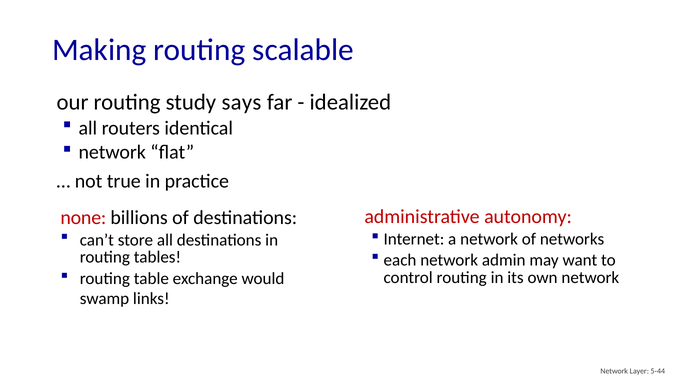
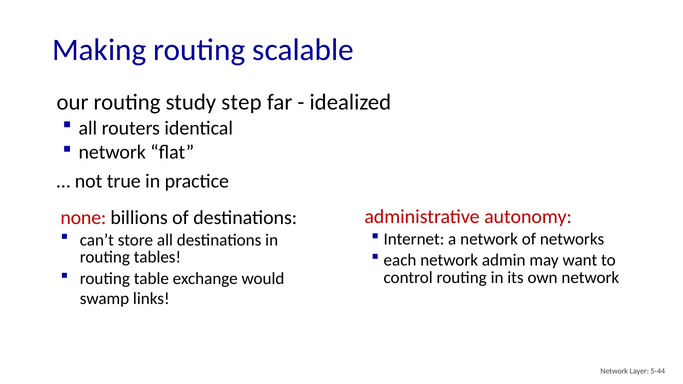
says: says -> step
